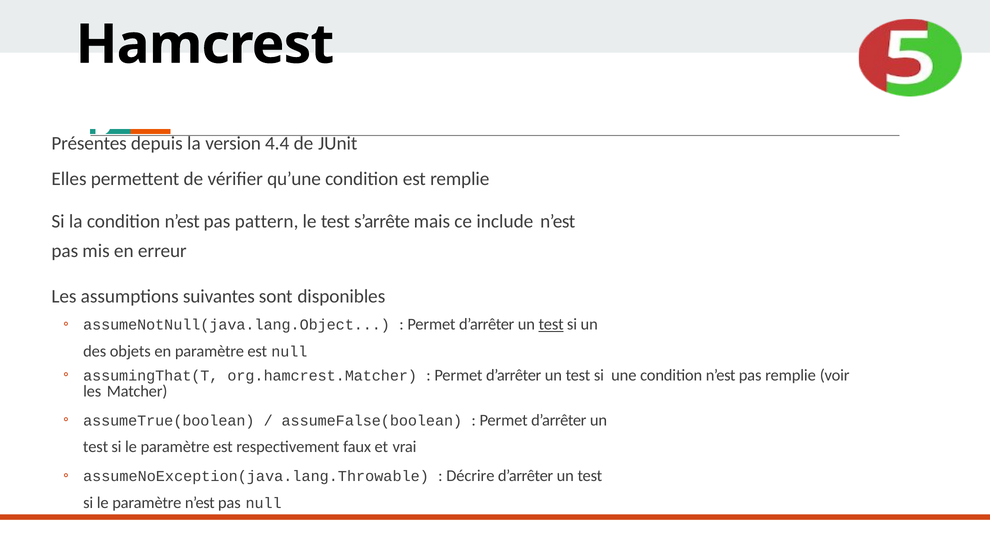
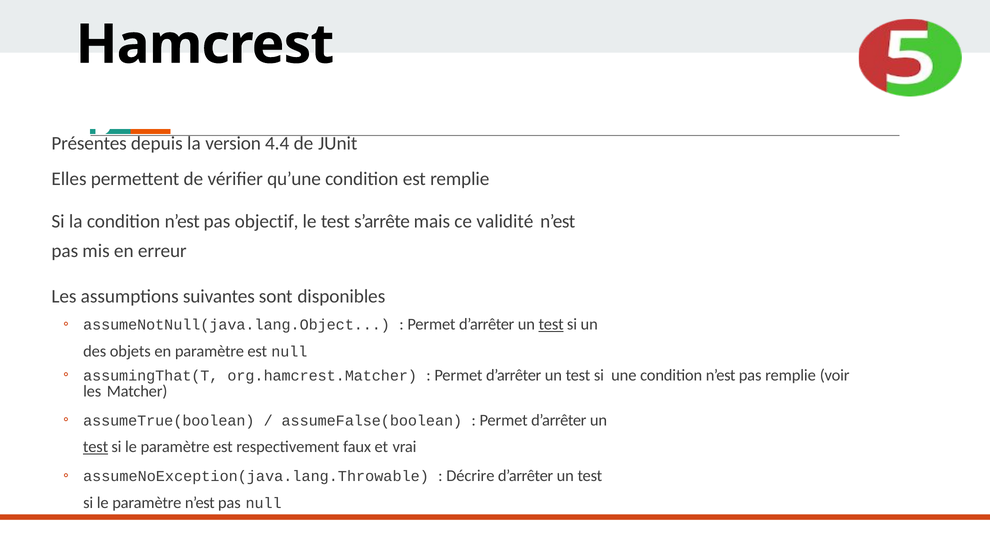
pattern: pattern -> objectif
include: include -> validité
test at (96, 447) underline: none -> present
